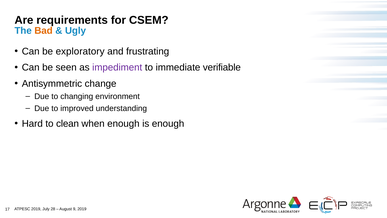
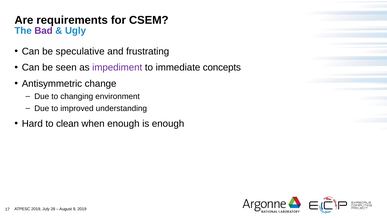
Bad colour: orange -> purple
exploratory: exploratory -> speculative
verifiable: verifiable -> concepts
